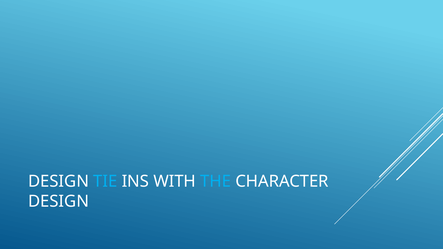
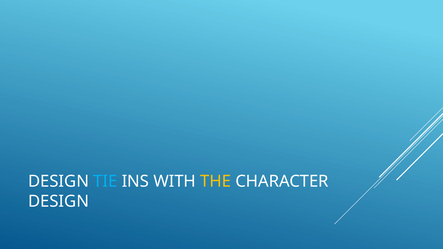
THE colour: light blue -> yellow
